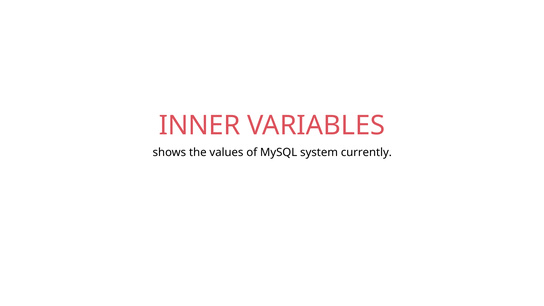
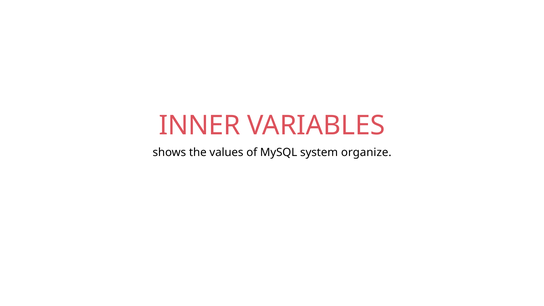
currently: currently -> organize
